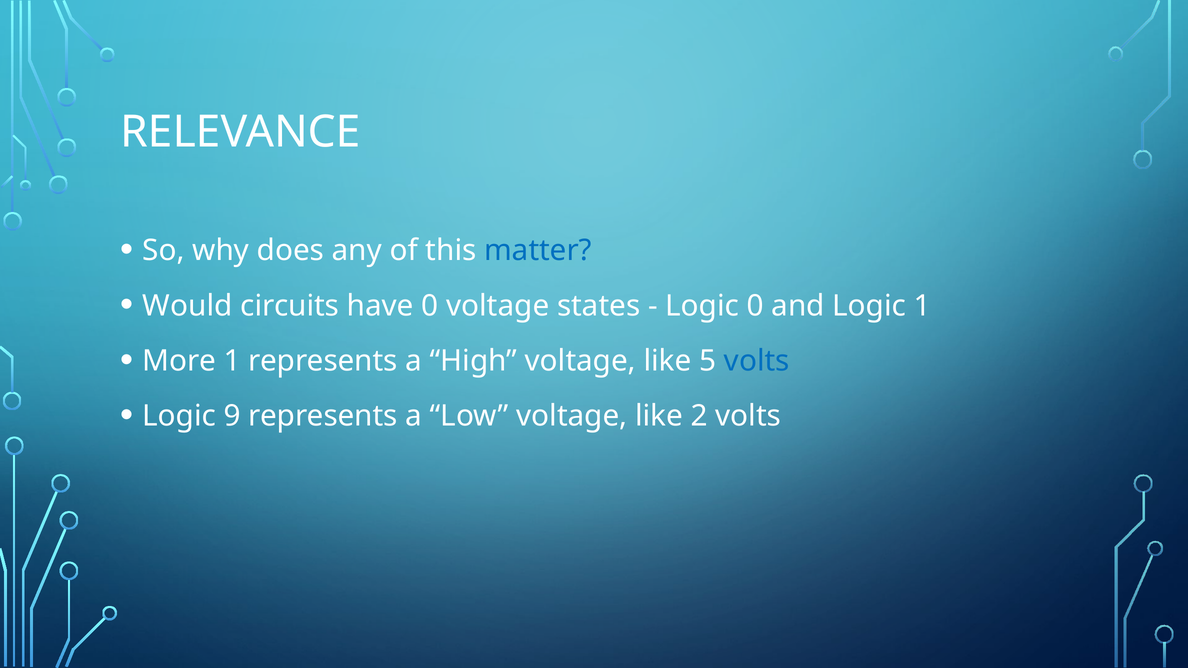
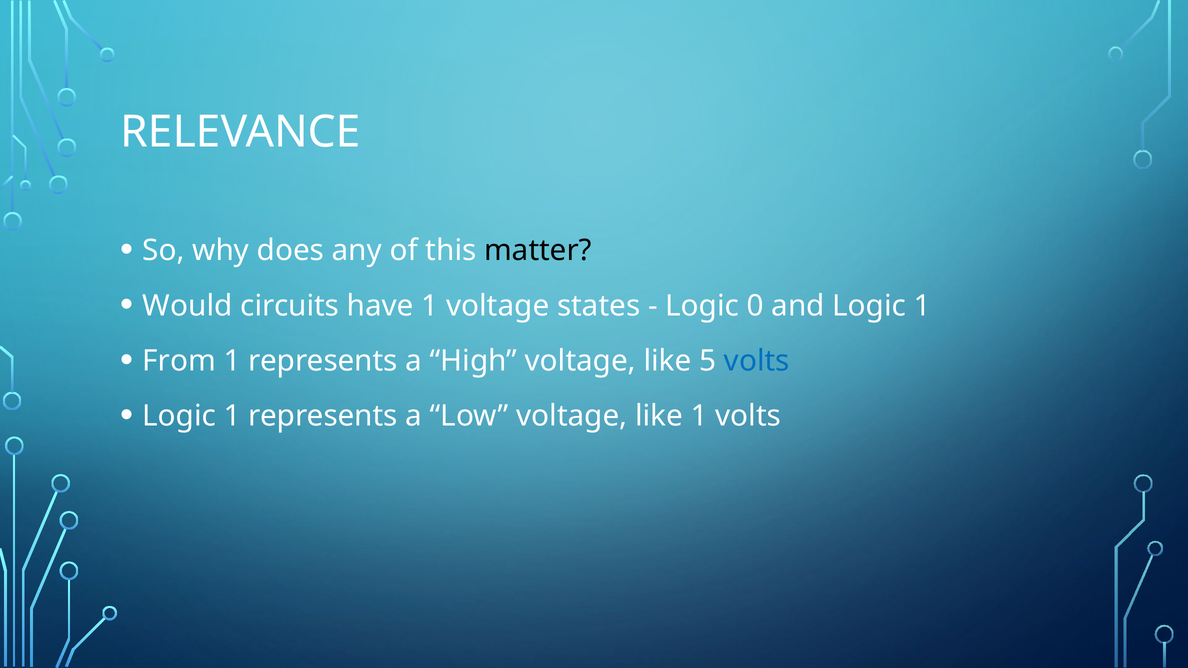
matter colour: blue -> black
have 0: 0 -> 1
More: More -> From
9 at (232, 416): 9 -> 1
like 2: 2 -> 1
